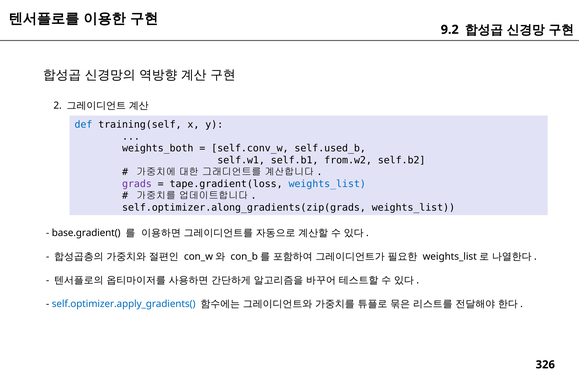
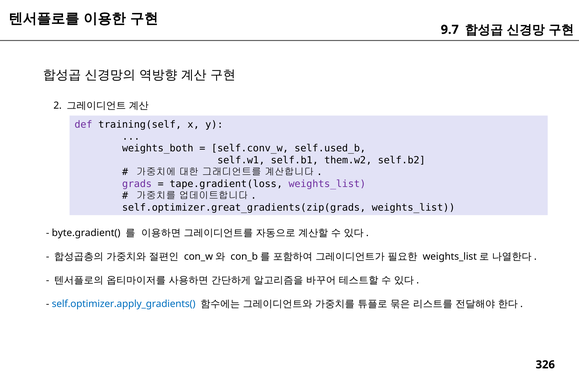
9.2: 9.2 -> 9.7
def colour: blue -> purple
from.w2: from.w2 -> them.w2
weights_list at (327, 184) colour: blue -> purple
self.optimizer.along_gradients(zip(grads: self.optimizer.along_gradients(zip(grads -> self.optimizer.great_gradients(zip(grads
base.gradient(: base.gradient( -> byte.gradient(
